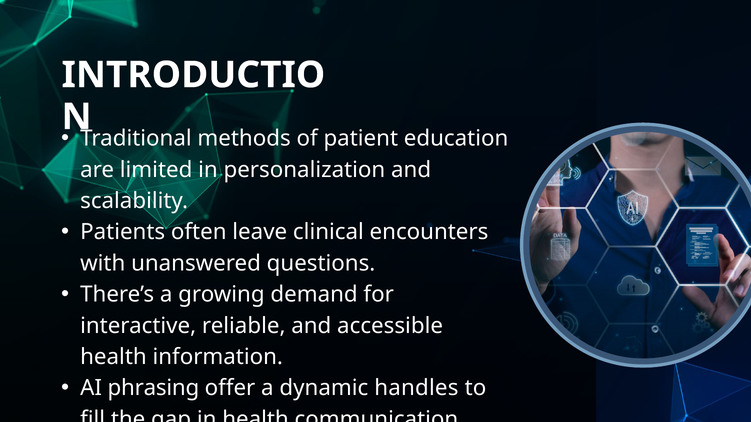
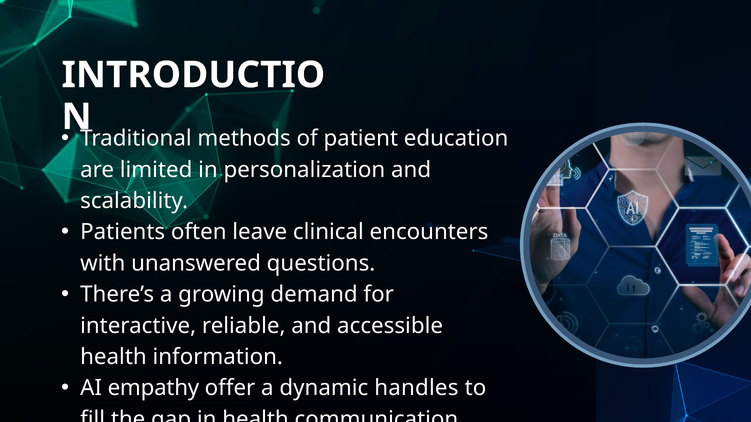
phrasing: phrasing -> empathy
